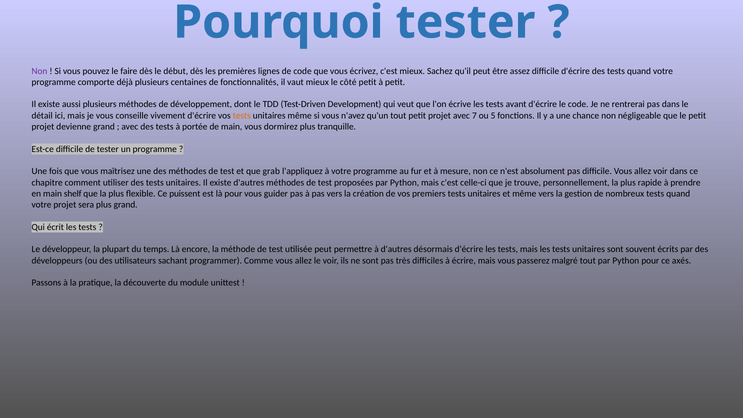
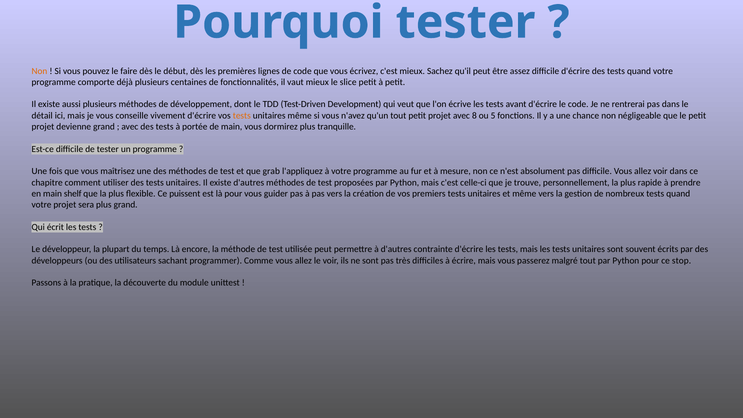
Non at (39, 71) colour: purple -> orange
côté: côté -> slice
7: 7 -> 8
désormais: désormais -> contrainte
axés: axés -> stop
